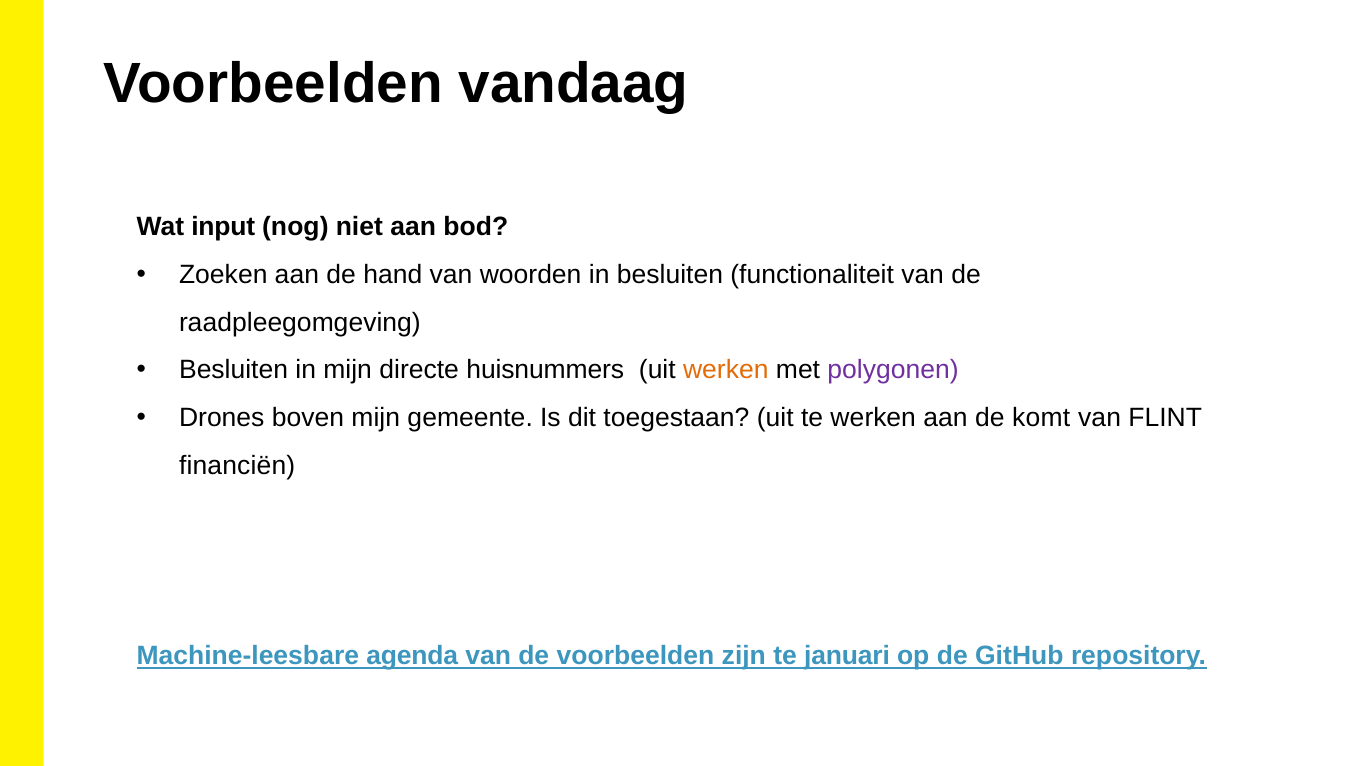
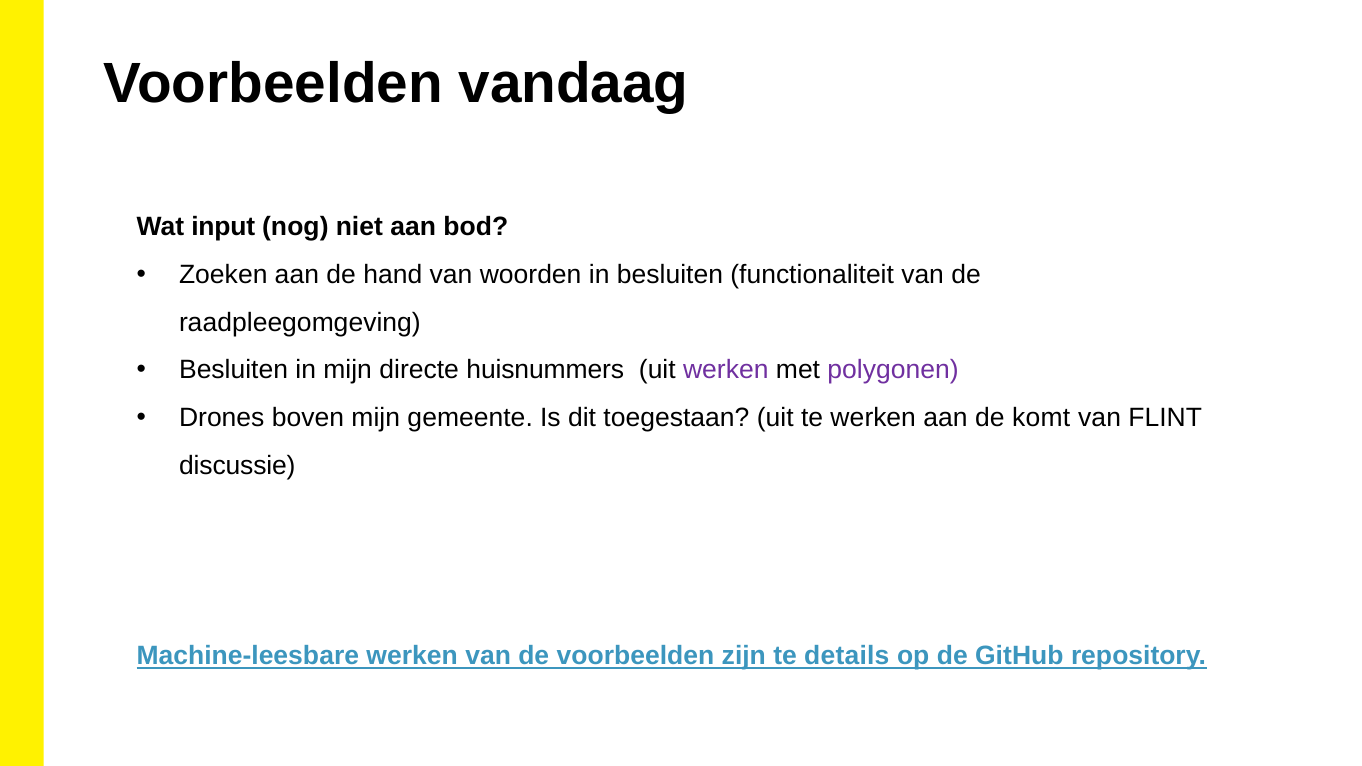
werken at (726, 370) colour: orange -> purple
financiën: financiën -> discussie
Machine-leesbare agenda: agenda -> werken
januari: januari -> details
